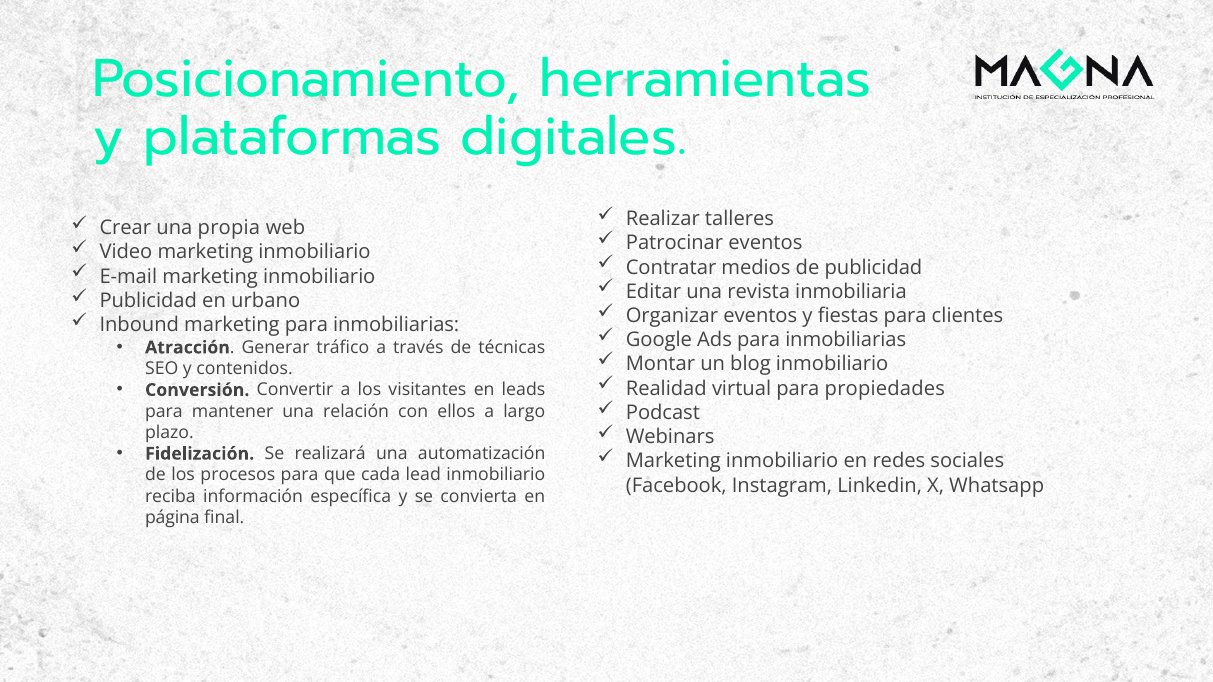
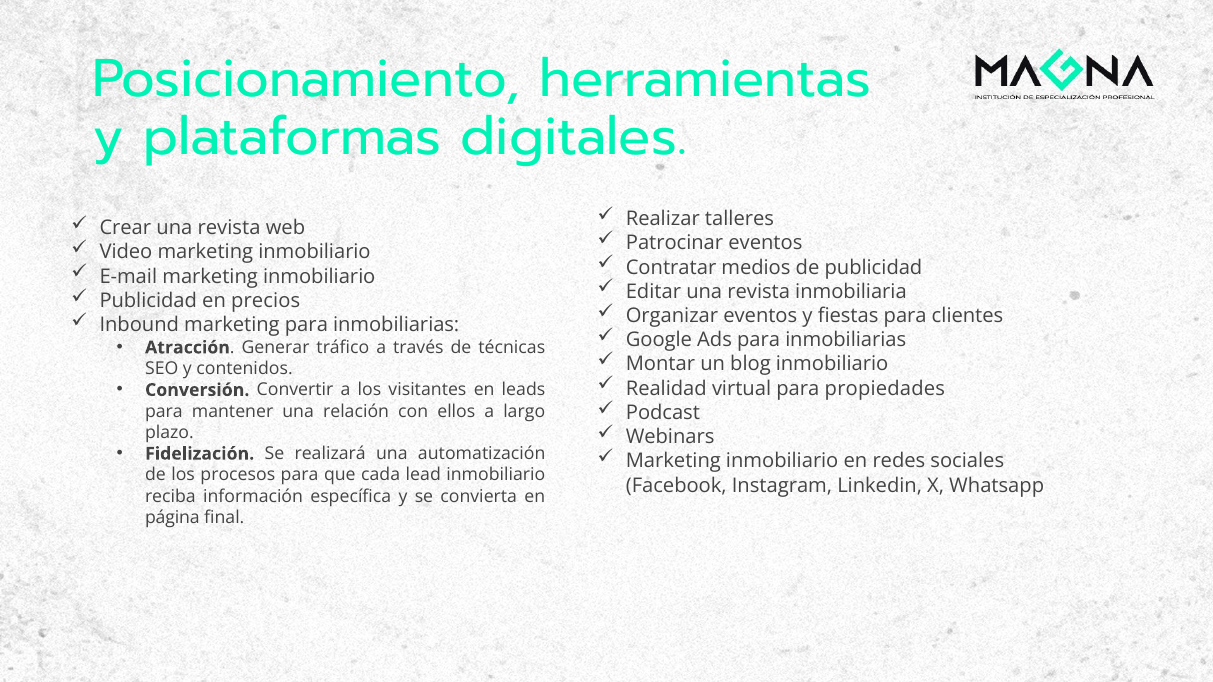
Crear una propia: propia -> revista
urbano: urbano -> precios
